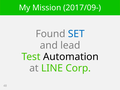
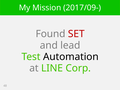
SET colour: blue -> red
